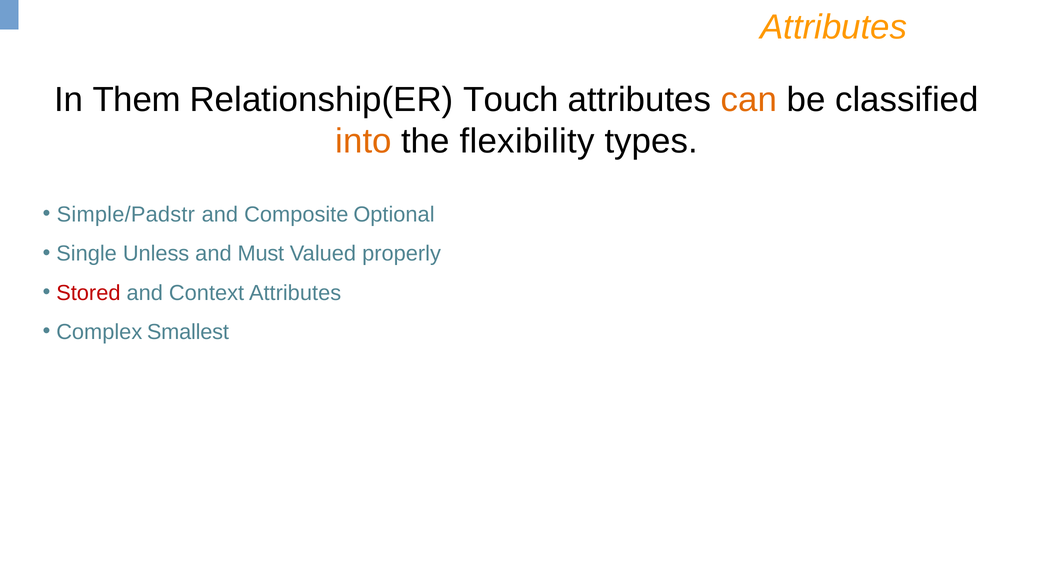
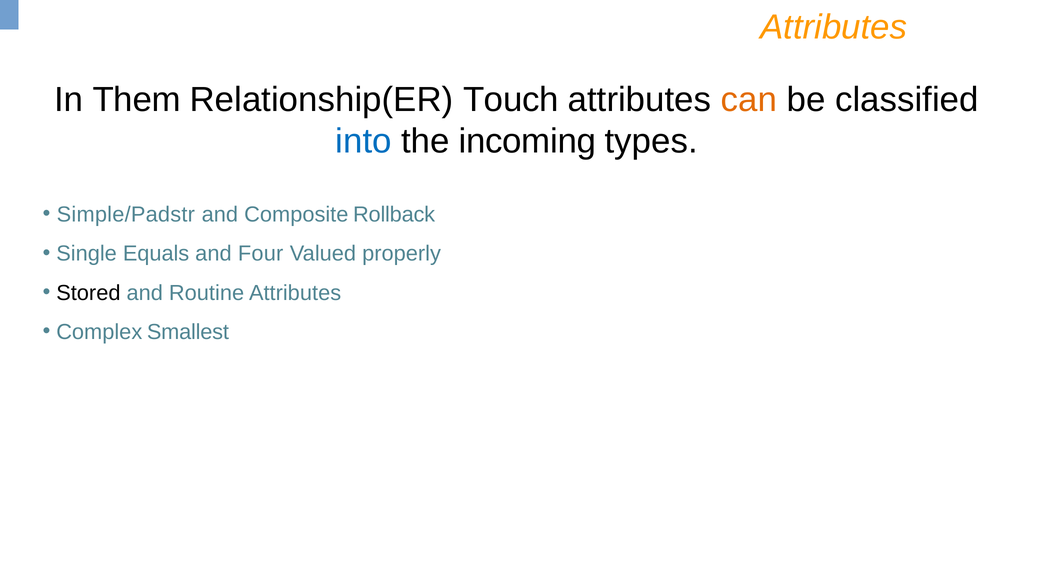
into colour: orange -> blue
flexibility: flexibility -> incoming
Optional: Optional -> Rollback
Unless: Unless -> Equals
Must: Must -> Four
Stored colour: red -> black
Context: Context -> Routine
